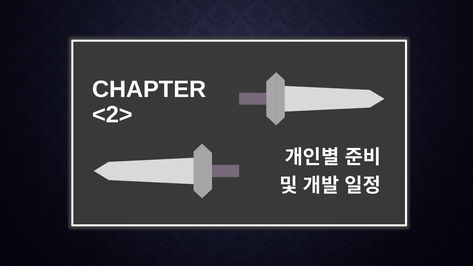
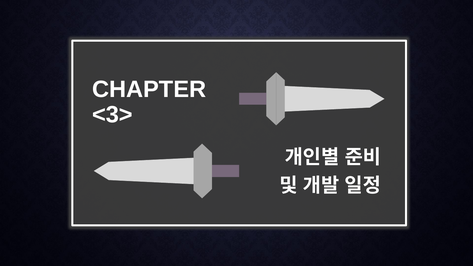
<2>: <2> -> <3>
